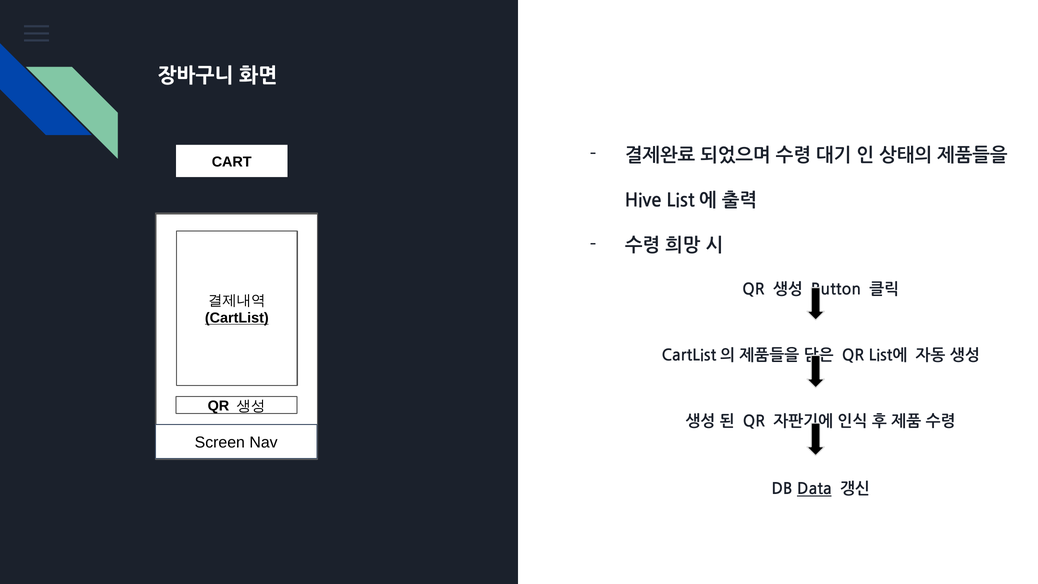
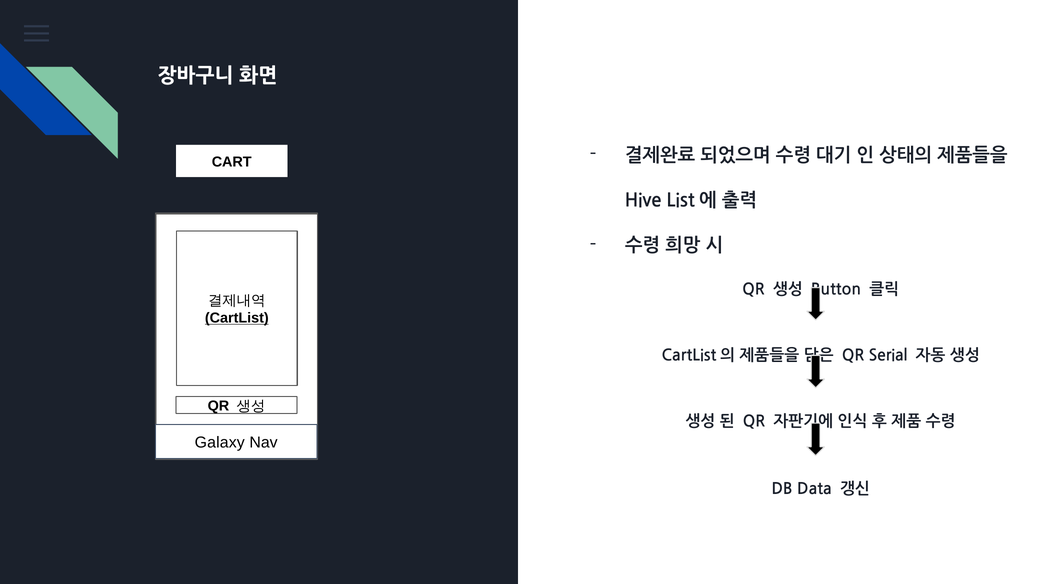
QR List에: List에 -> Serial
Screen: Screen -> Galaxy
Data underline: present -> none
